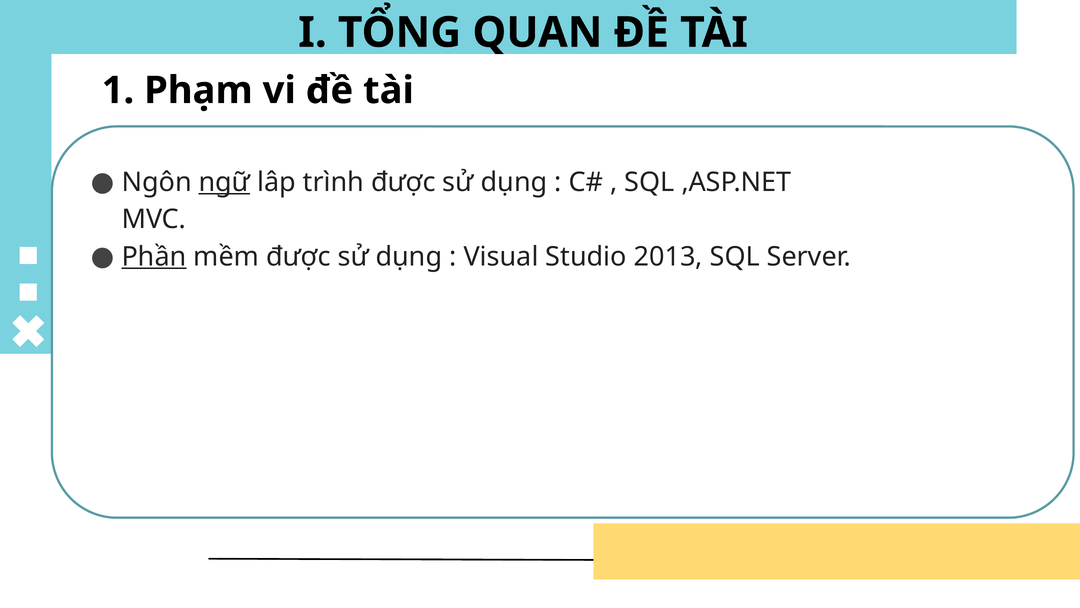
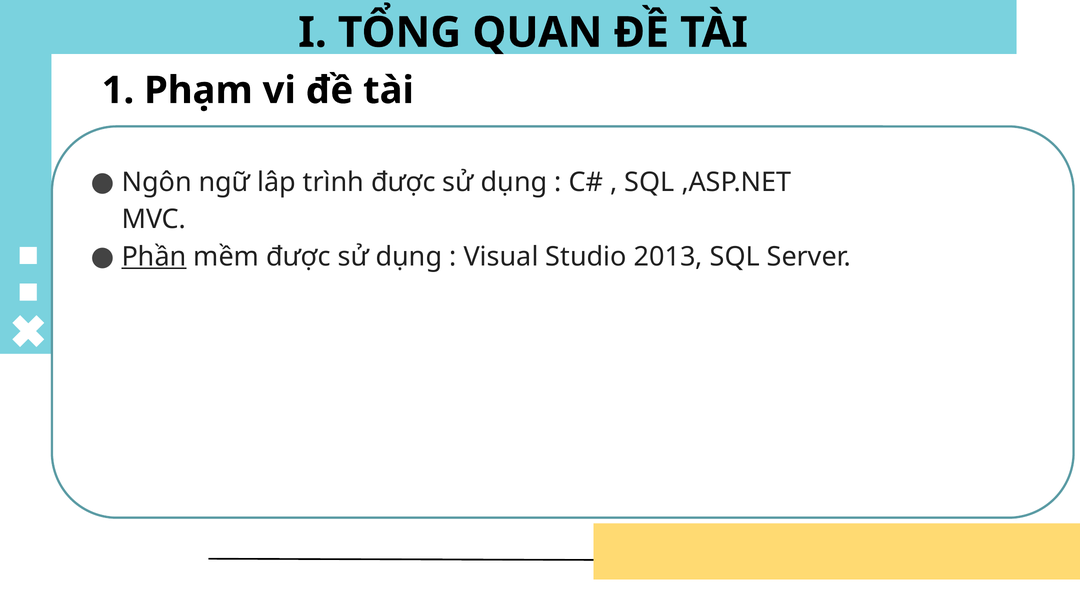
ngữ underline: present -> none
